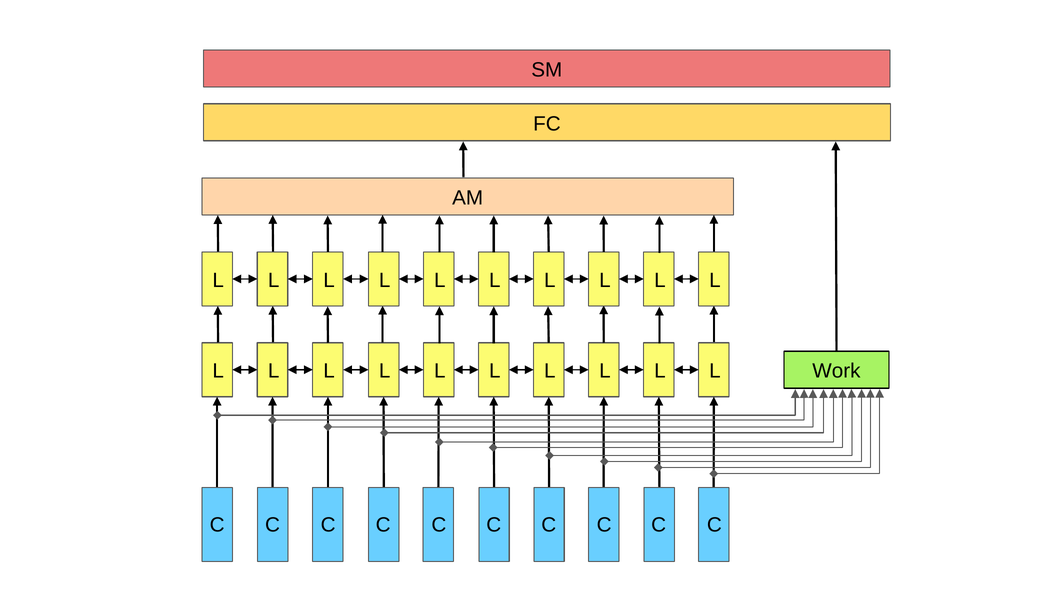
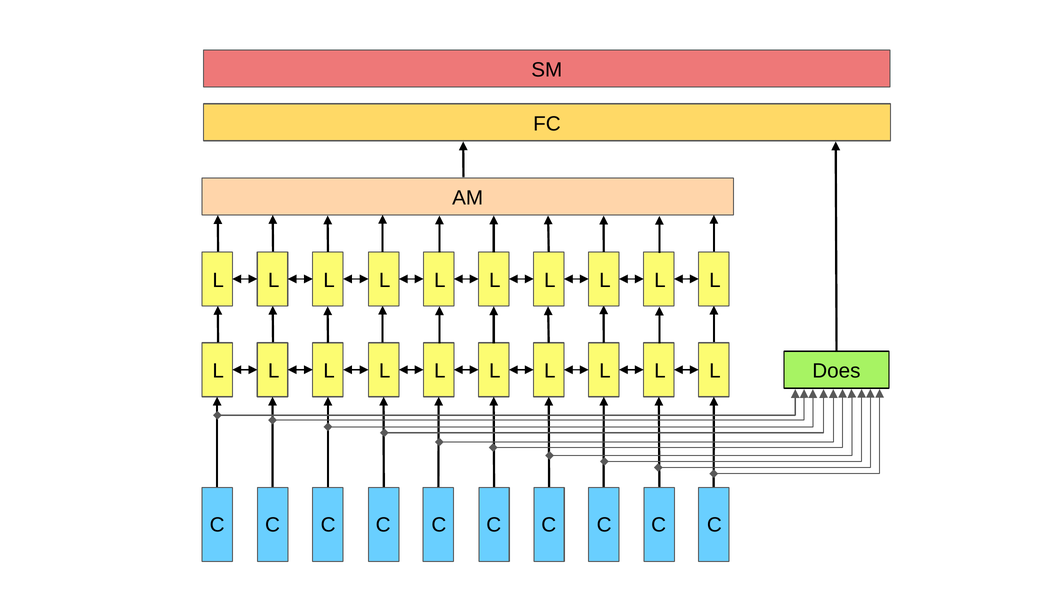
Work: Work -> Does
